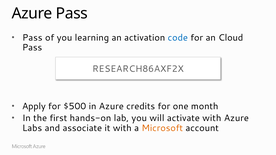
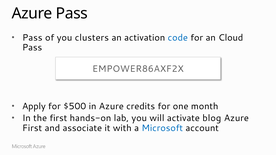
learning: learning -> clusters
RESEARCH86AXF2X: RESEARCH86AXF2X -> EMPOWER86AXF2X
activate with: with -> blog
Labs at (32, 128): Labs -> First
Microsoft colour: orange -> blue
